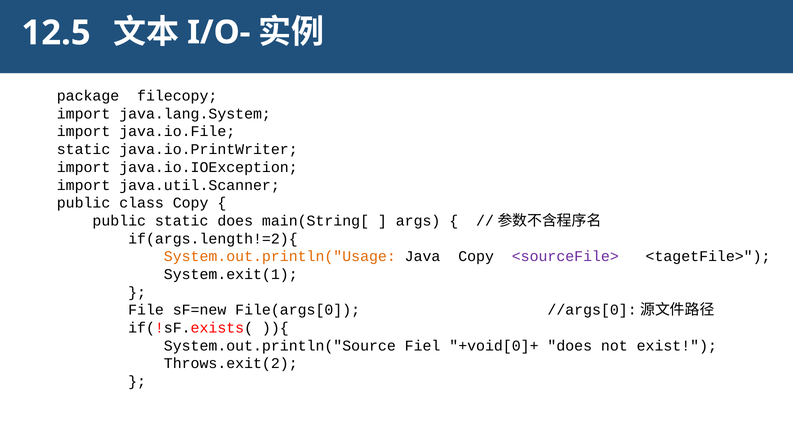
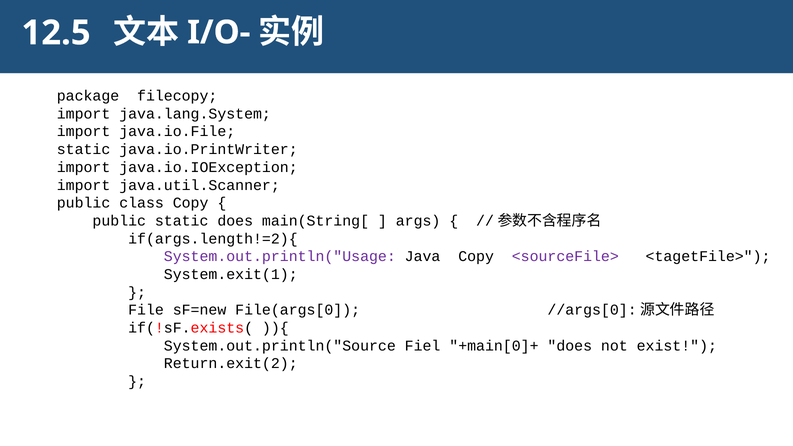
System.out.println("Usage colour: orange -> purple
+void[0]+: +void[0]+ -> +main[0]+
Throws.exit(2: Throws.exit(2 -> Return.exit(2
